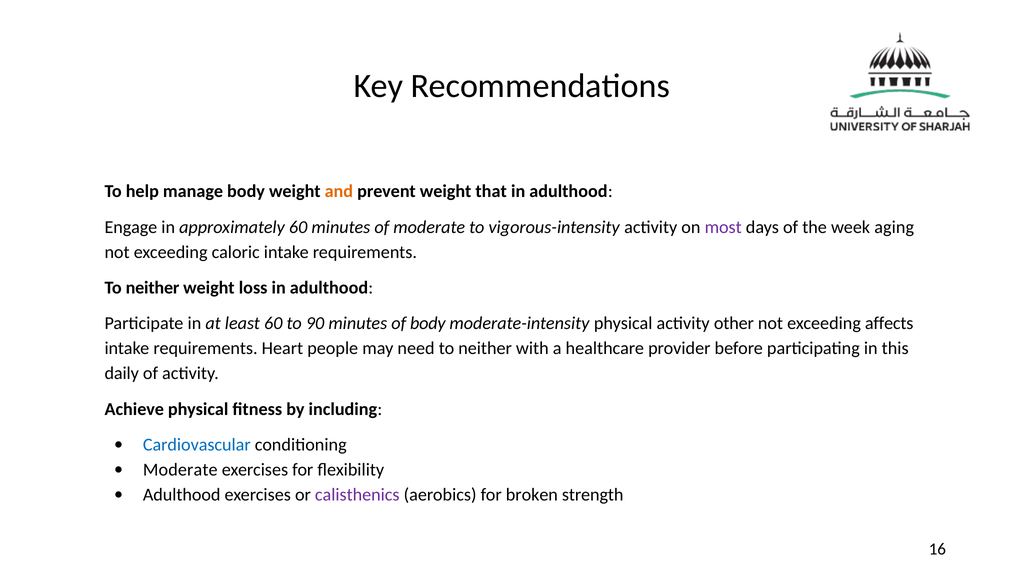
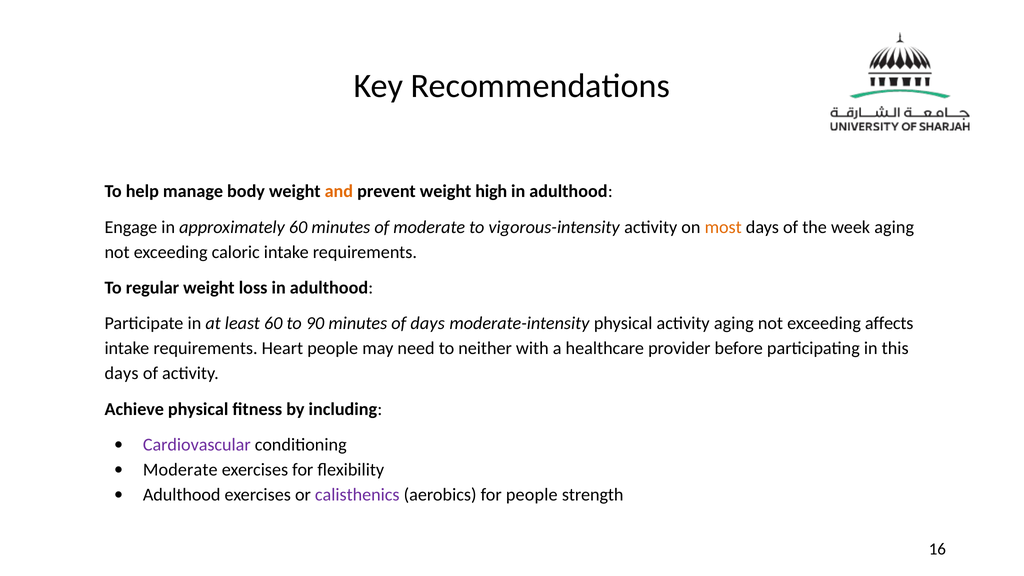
that: that -> high
most colour: purple -> orange
neither at (153, 288): neither -> regular
of body: body -> days
activity other: other -> aging
daily at (122, 373): daily -> days
Cardiovascular colour: blue -> purple
for broken: broken -> people
